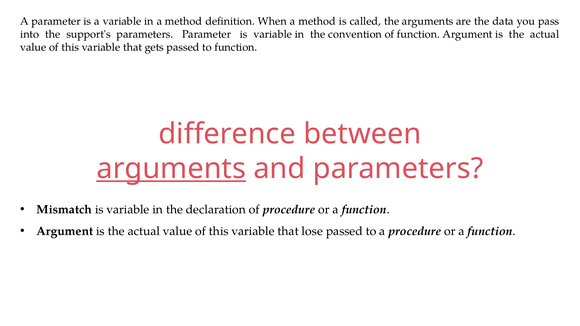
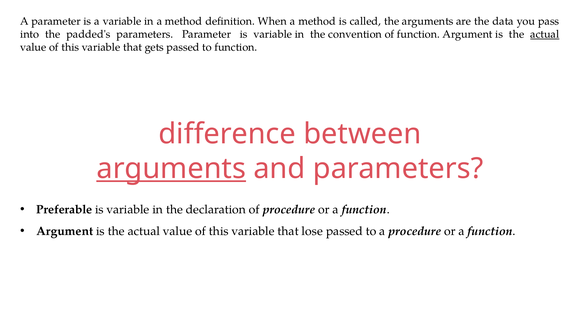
support's: support's -> padded's
actual at (545, 34) underline: none -> present
Mismatch: Mismatch -> Preferable
